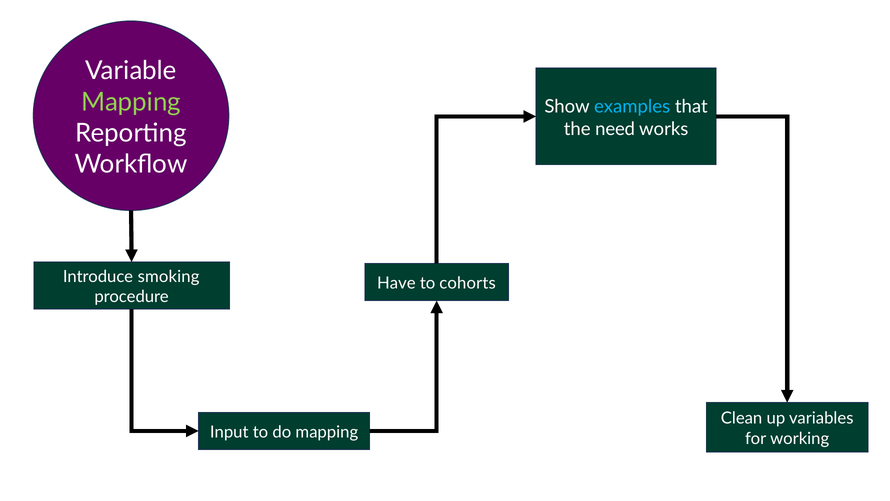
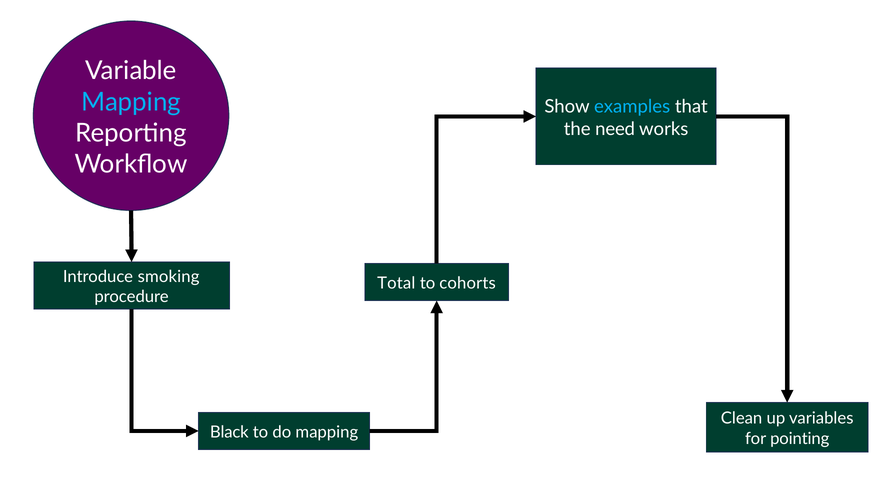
Mapping at (131, 102) colour: light green -> light blue
Have: Have -> Total
Input: Input -> Black
working: working -> pointing
